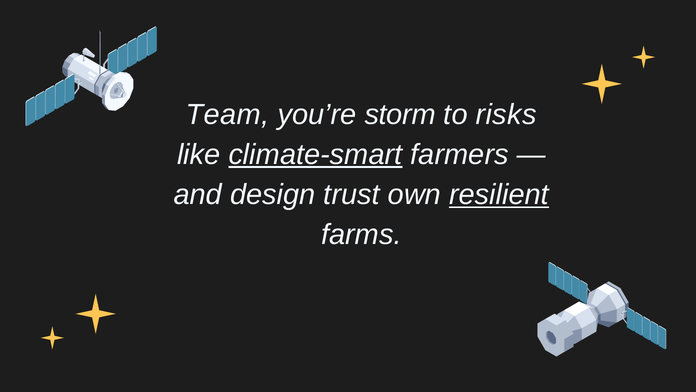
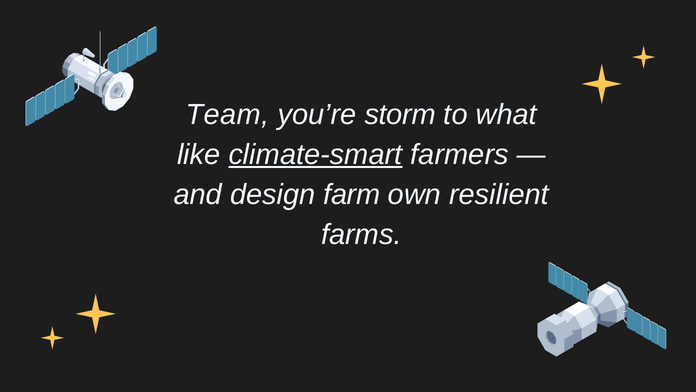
risks: risks -> what
trust: trust -> farm
resilient underline: present -> none
